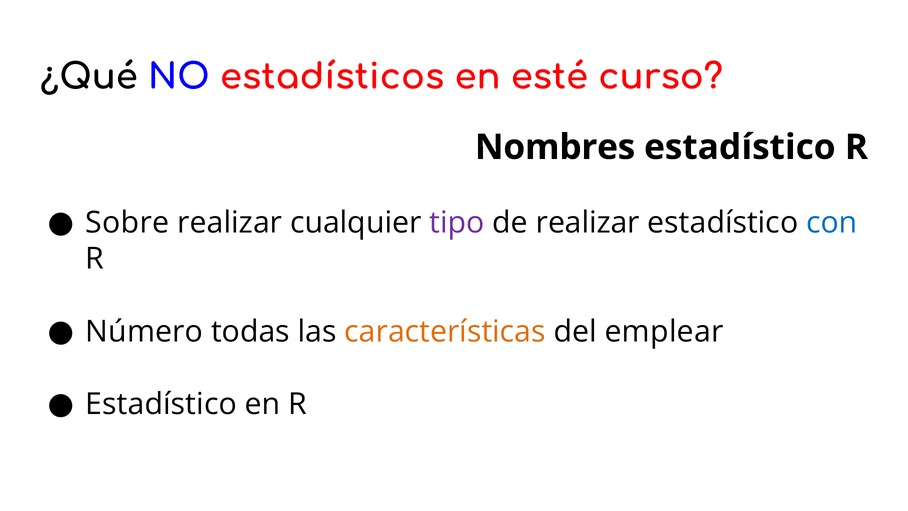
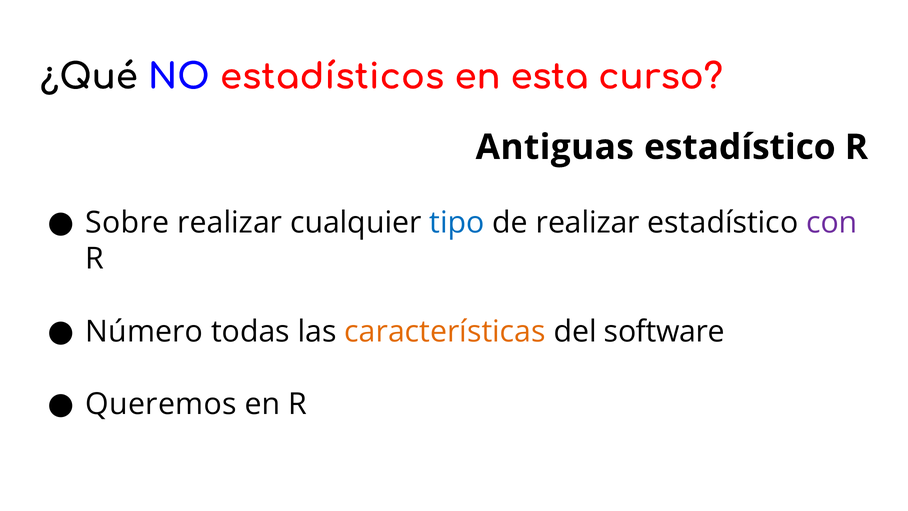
esté: esté -> esta
Nombres: Nombres -> Antiguas
tipo colour: purple -> blue
con colour: blue -> purple
emplear: emplear -> software
Estadístico at (161, 404): Estadístico -> Queremos
